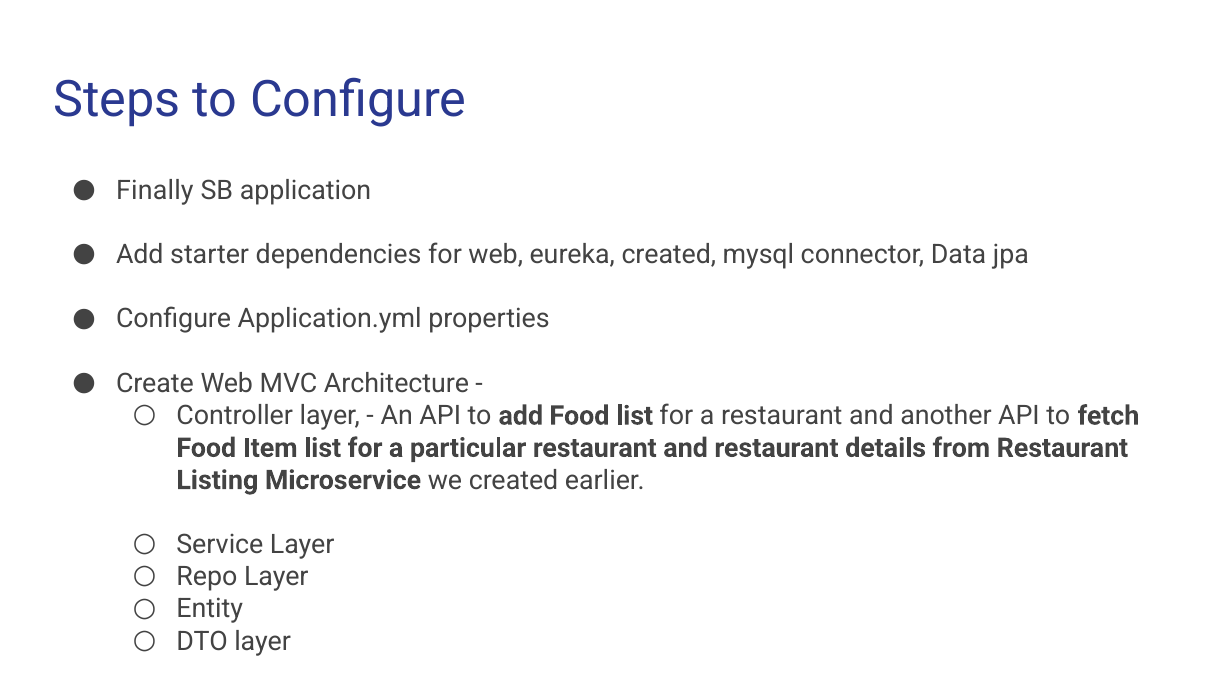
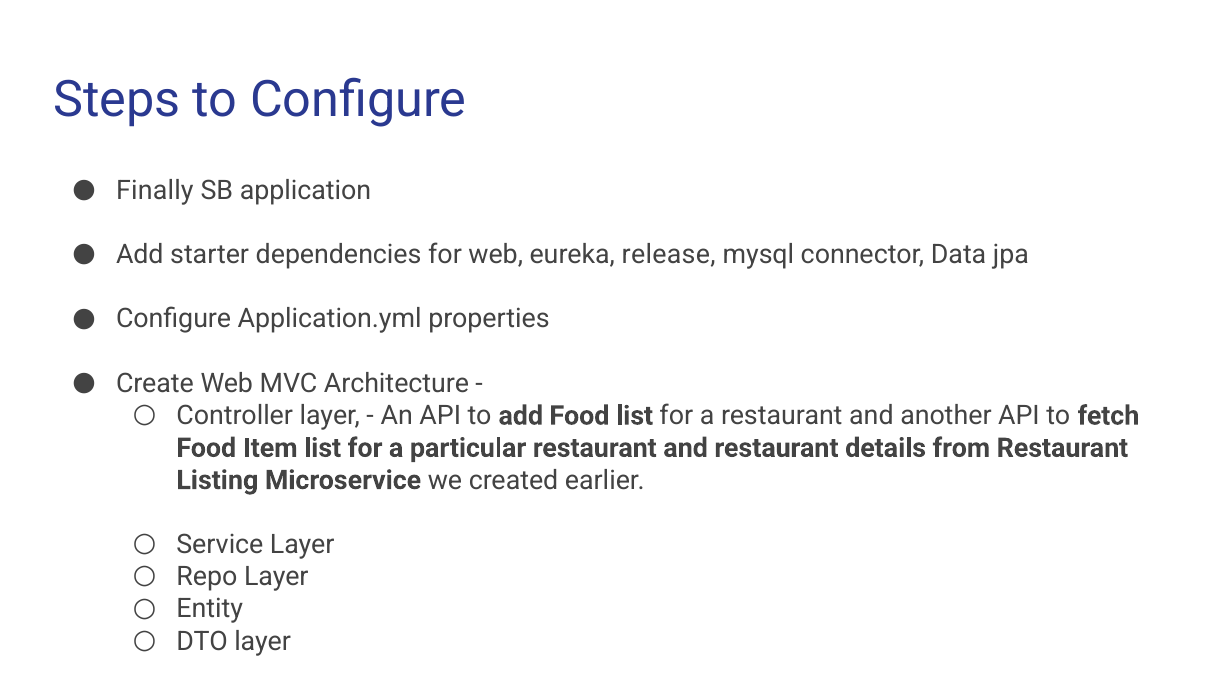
eureka created: created -> release
